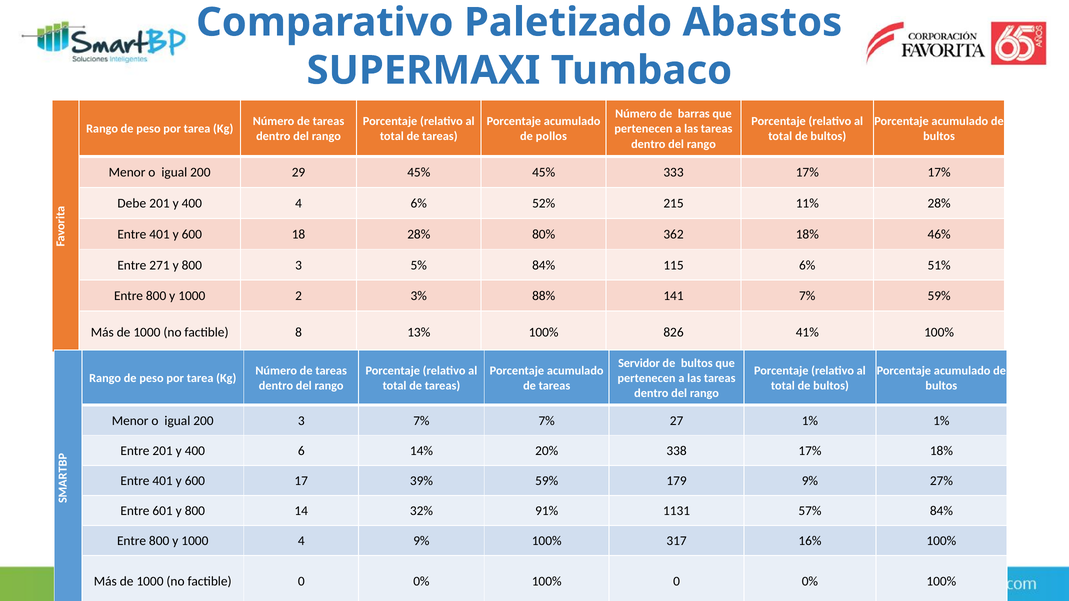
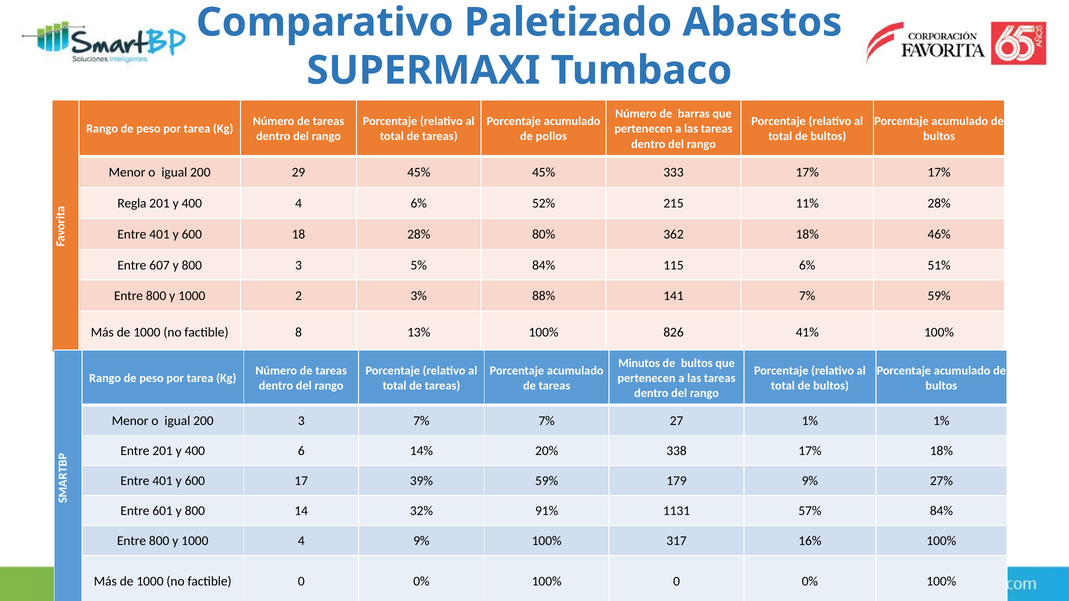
Debe: Debe -> Regla
271: 271 -> 607
Servidor: Servidor -> Minutos
